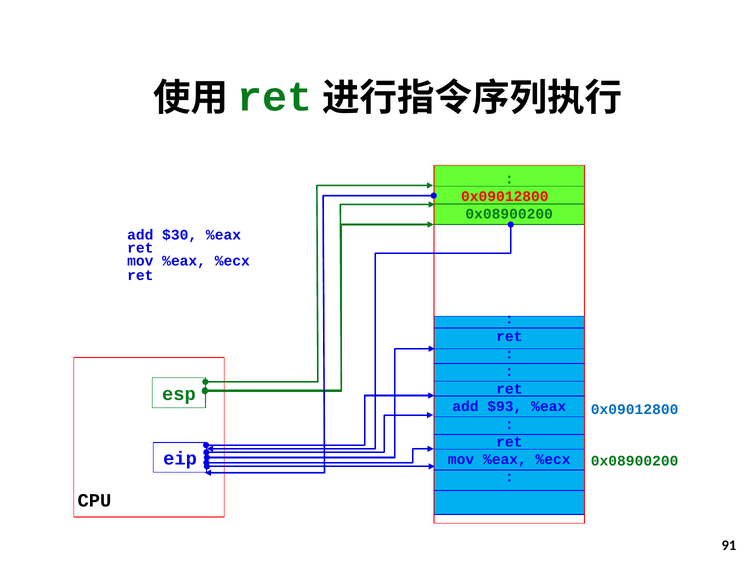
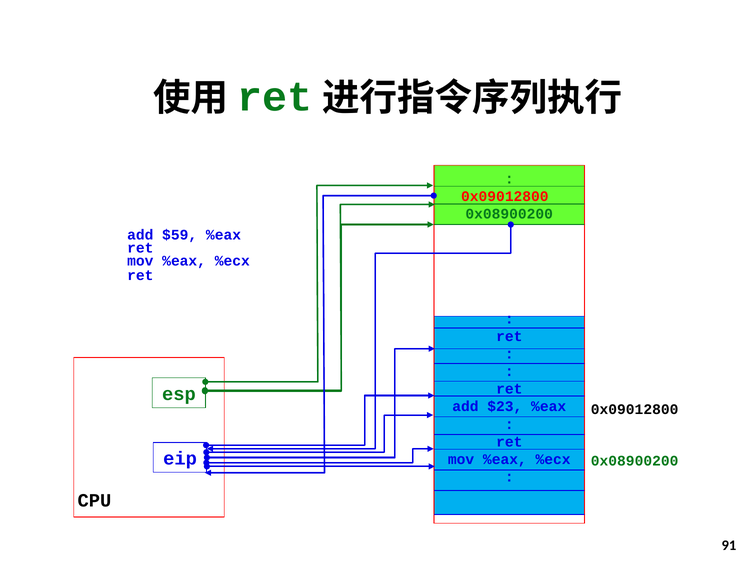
$30: $30 -> $59
$93: $93 -> $23
0x09012800 at (635, 409) colour: blue -> black
